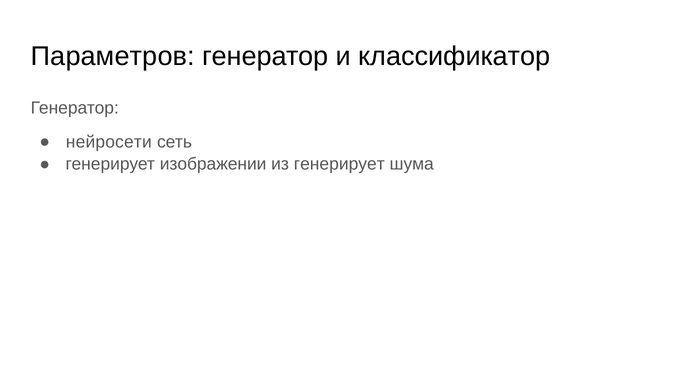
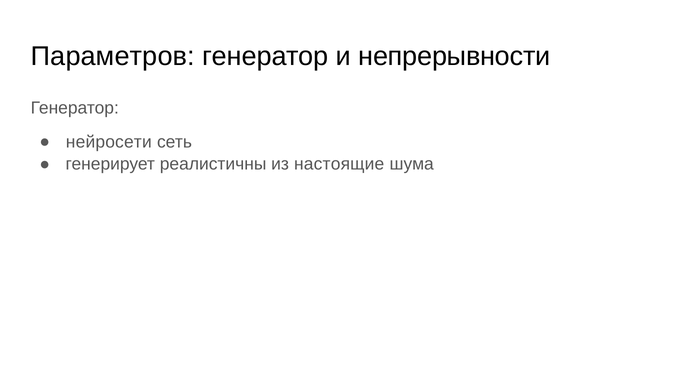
классификатор: классификатор -> непрерывности
изображении: изображении -> реалистичны
из генерирует: генерирует -> настоящие
